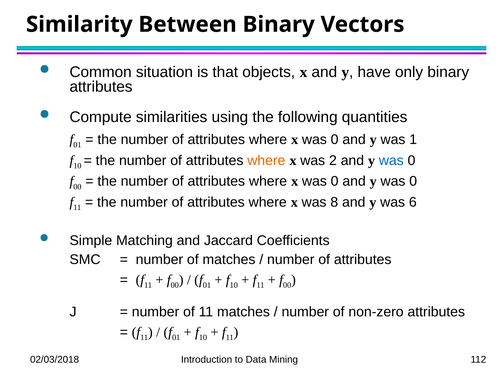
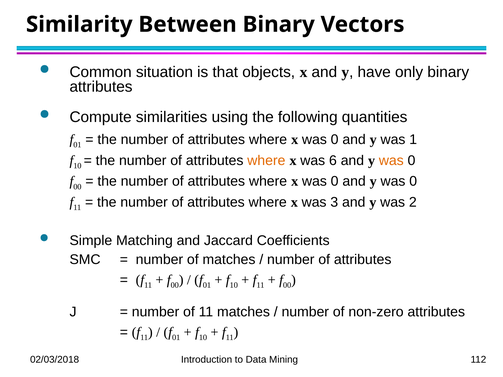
2: 2 -> 6
was at (391, 161) colour: blue -> orange
8: 8 -> 3
6: 6 -> 2
